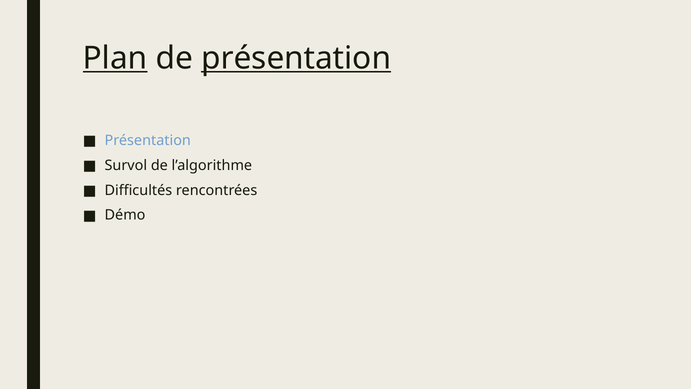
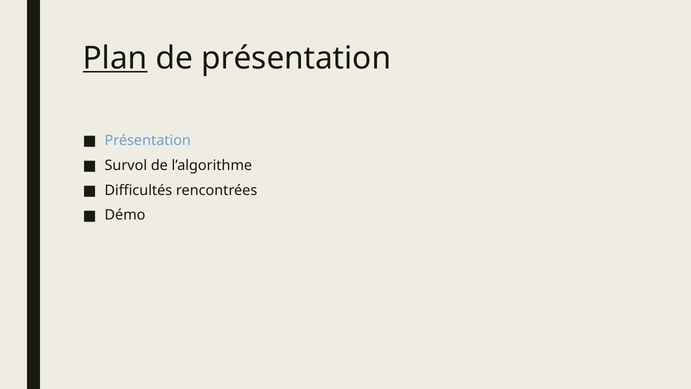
présentation at (296, 58) underline: present -> none
